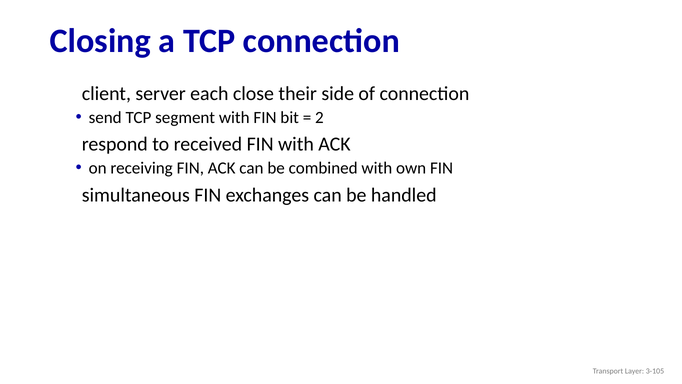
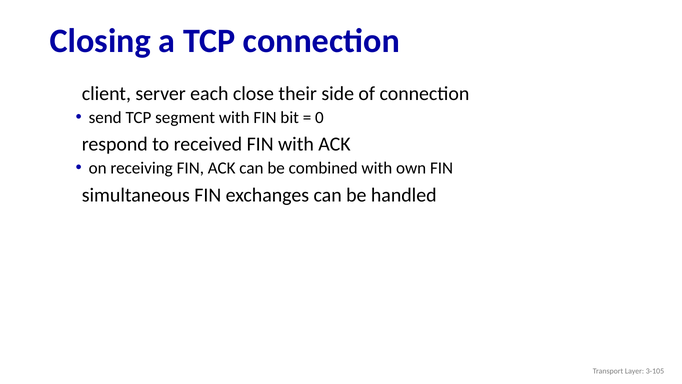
2: 2 -> 0
